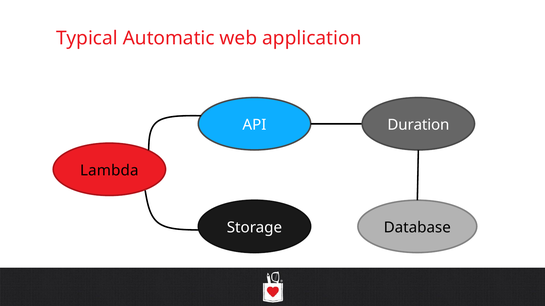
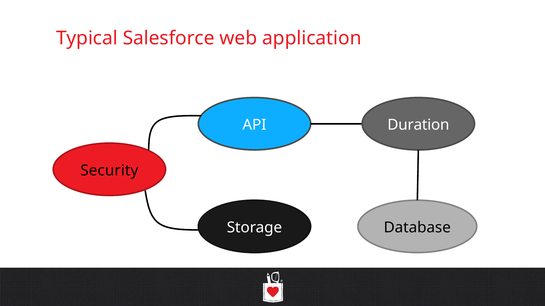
Automatic: Automatic -> Salesforce
Lambda: Lambda -> Security
